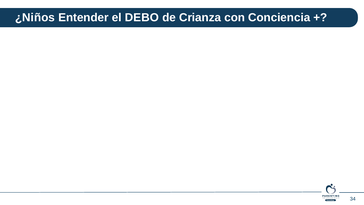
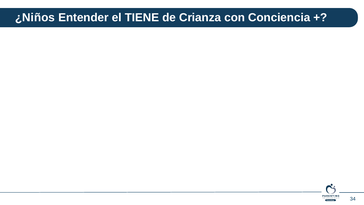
DEBO: DEBO -> TIENE
